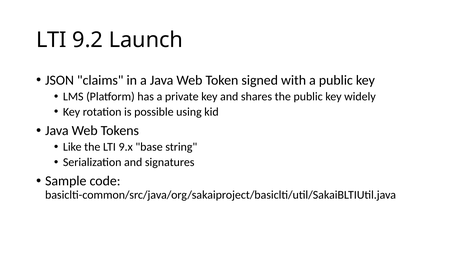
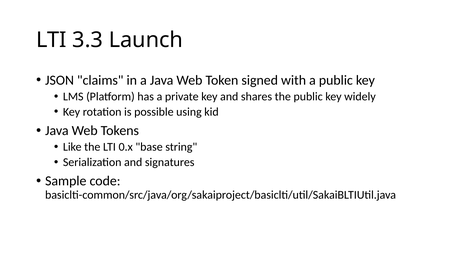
9.2: 9.2 -> 3.3
9.x: 9.x -> 0.x
